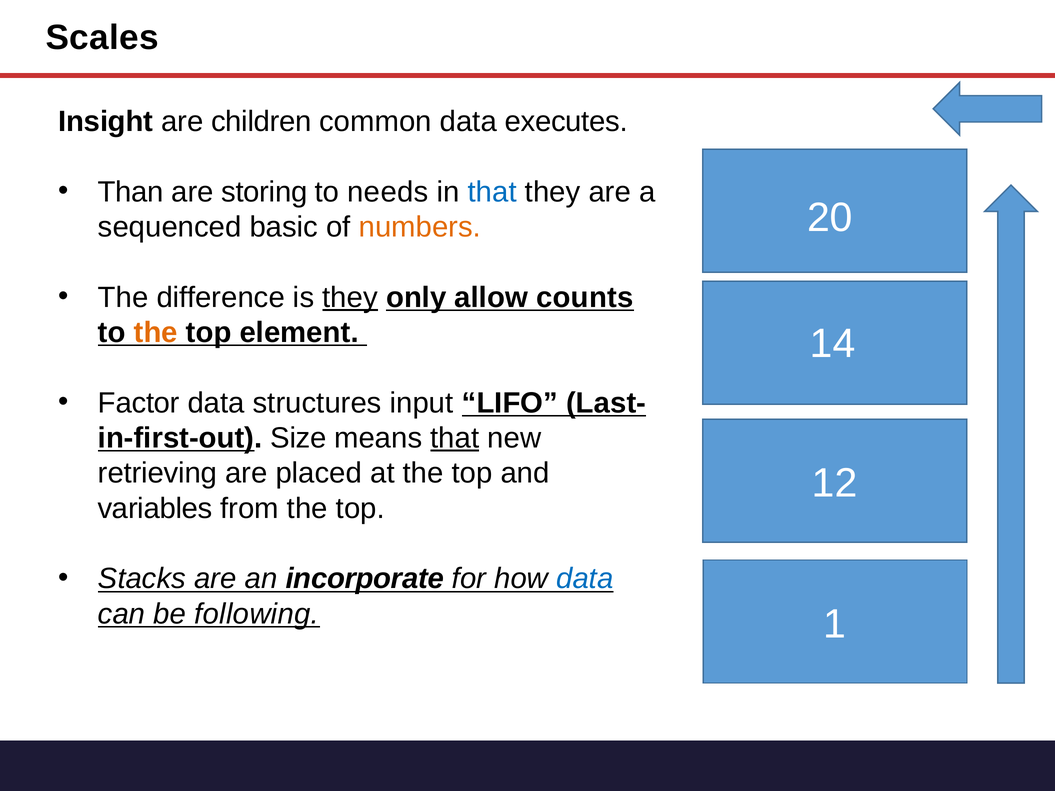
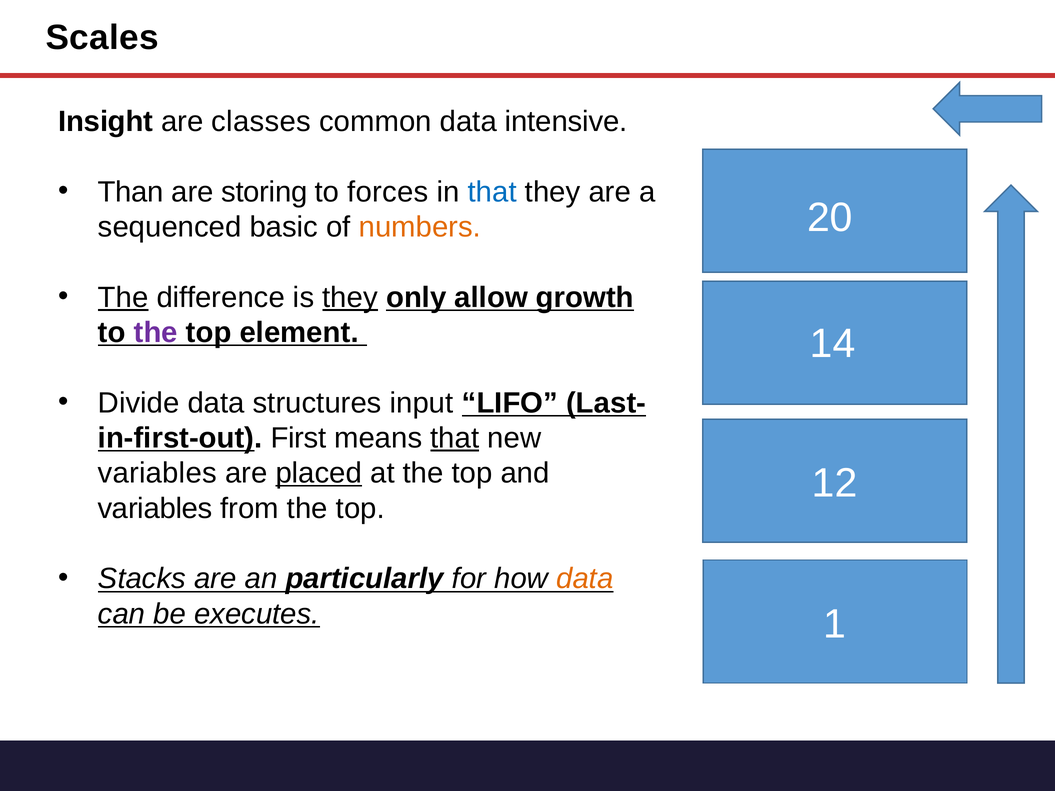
children: children -> classes
executes: executes -> intensive
needs: needs -> forces
The at (123, 297) underline: none -> present
counts: counts -> growth
the at (156, 333) colour: orange -> purple
Factor: Factor -> Divide
Size: Size -> First
retrieving at (158, 473): retrieving -> variables
placed underline: none -> present
incorporate: incorporate -> particularly
data at (585, 579) colour: blue -> orange
following: following -> executes
